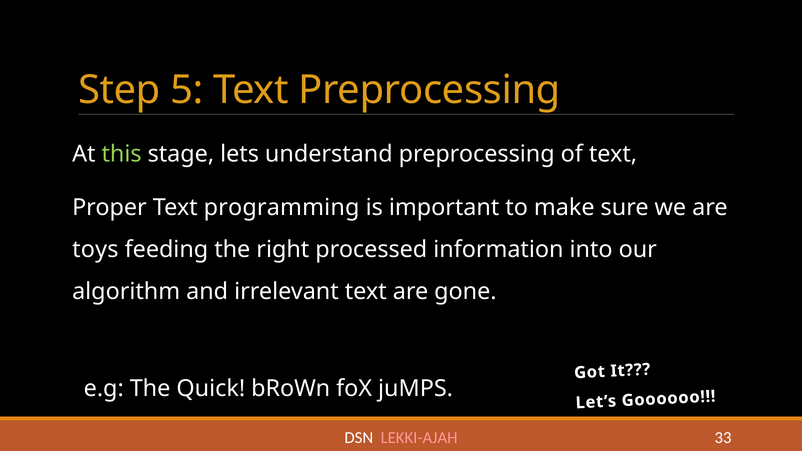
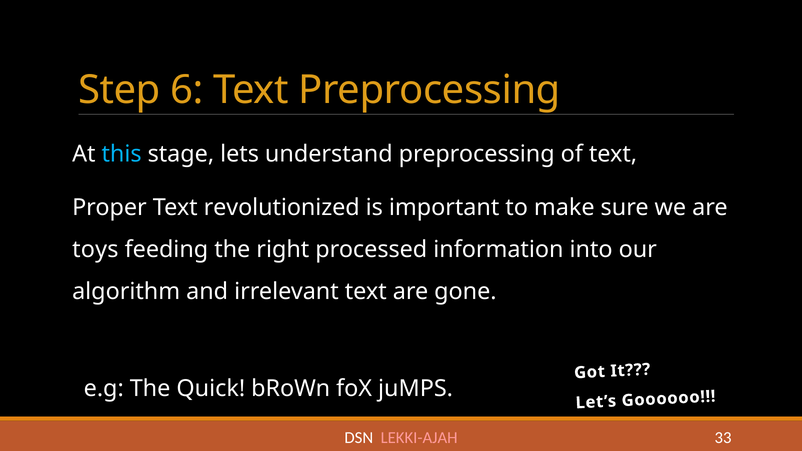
5: 5 -> 6
this colour: light green -> light blue
programming: programming -> revolutionized
